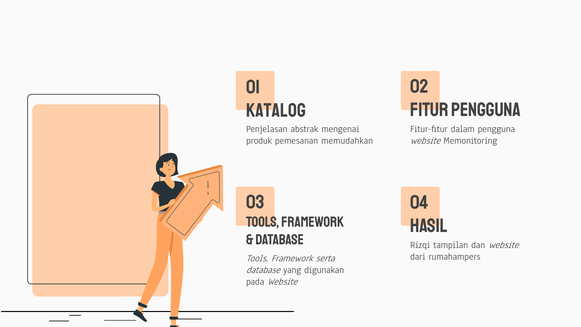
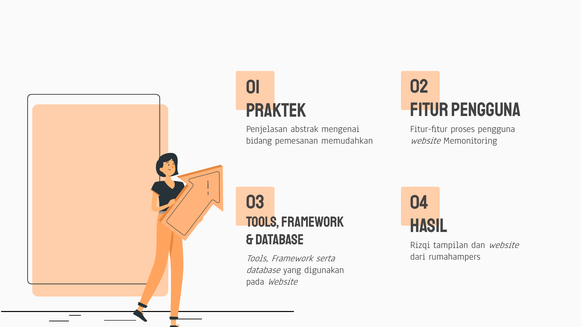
KATALOG: KATALOG -> PRAKTEK
dalam: dalam -> proses
produk: produk -> bidang
